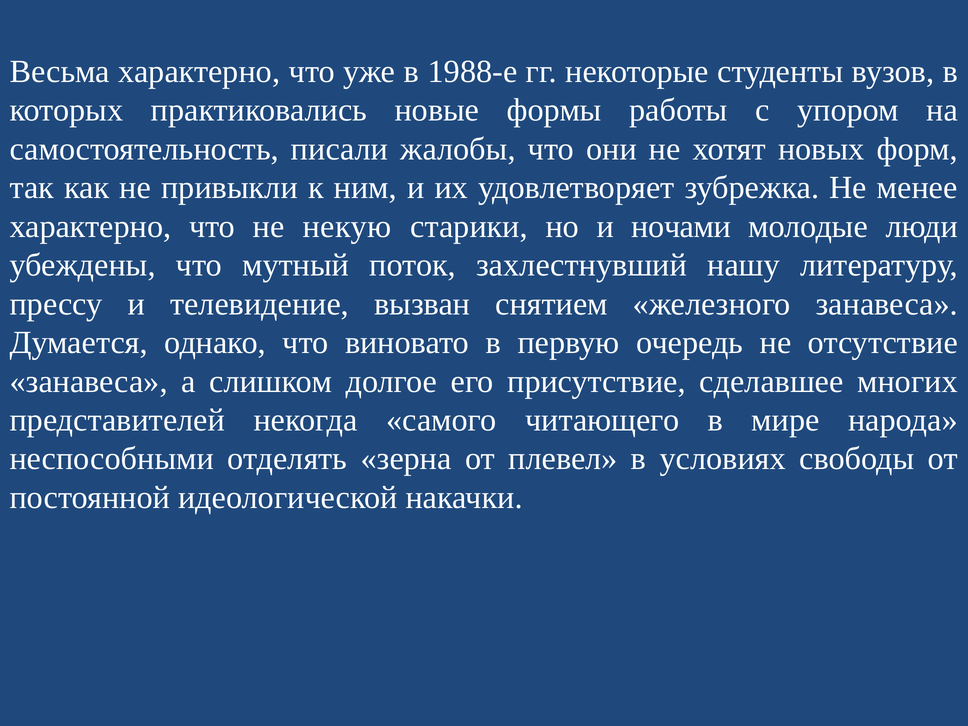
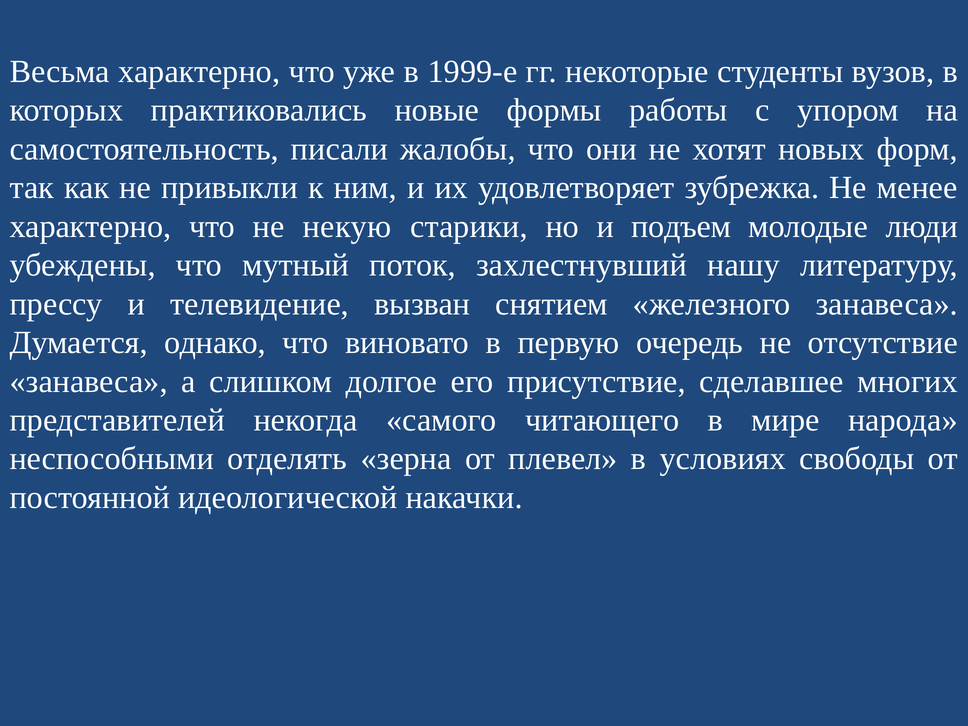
1988-е: 1988-е -> 1999-е
ночами: ночами -> подъем
